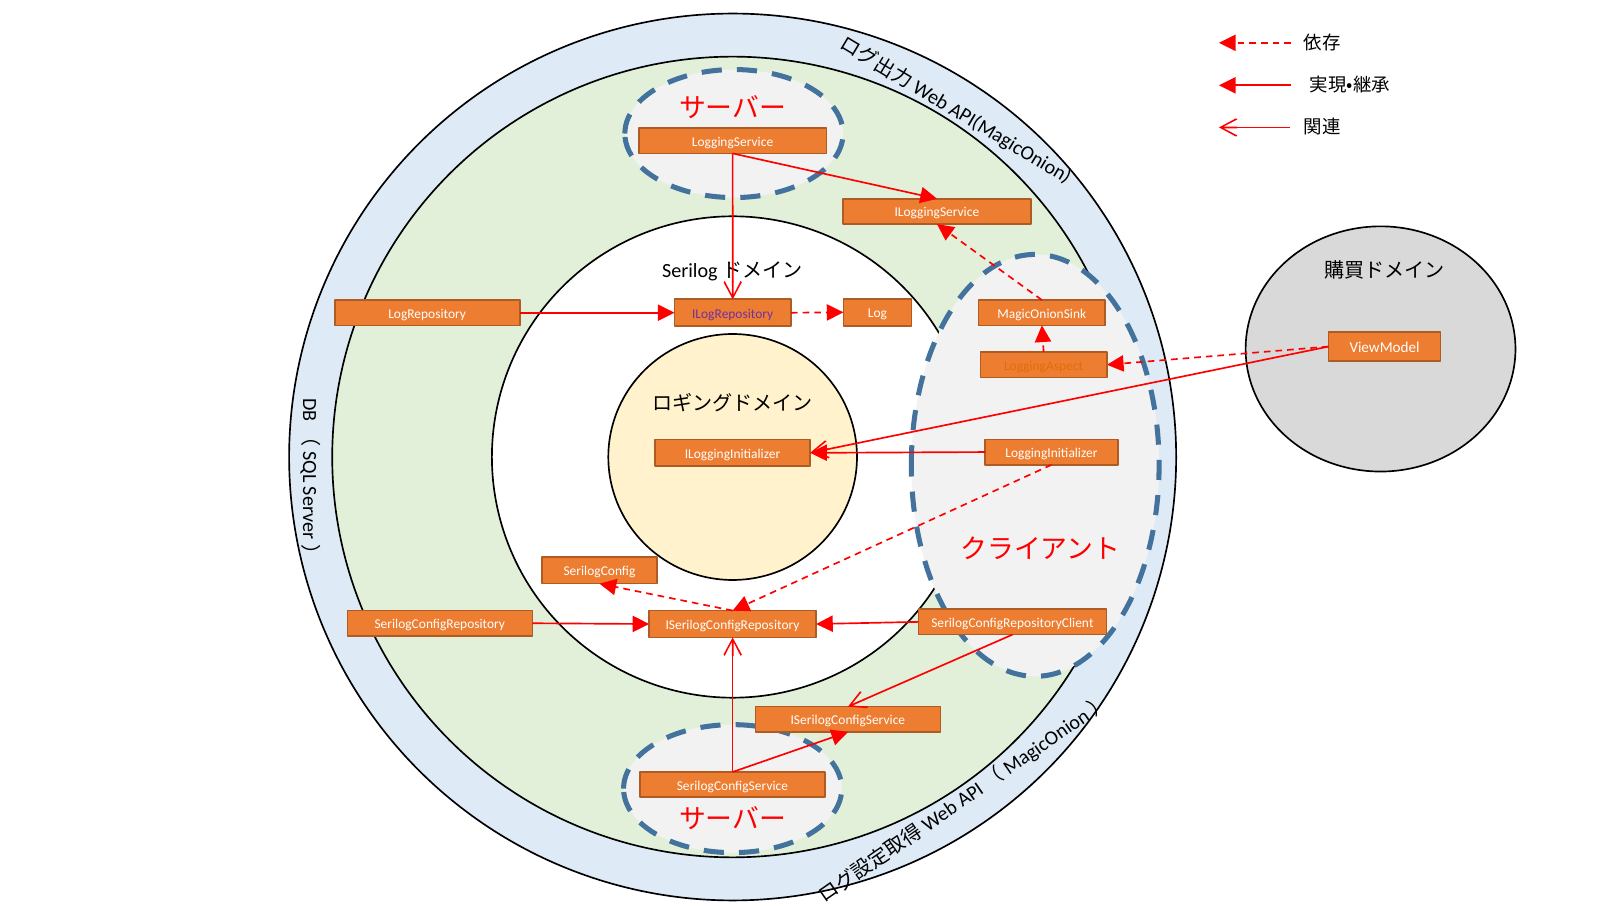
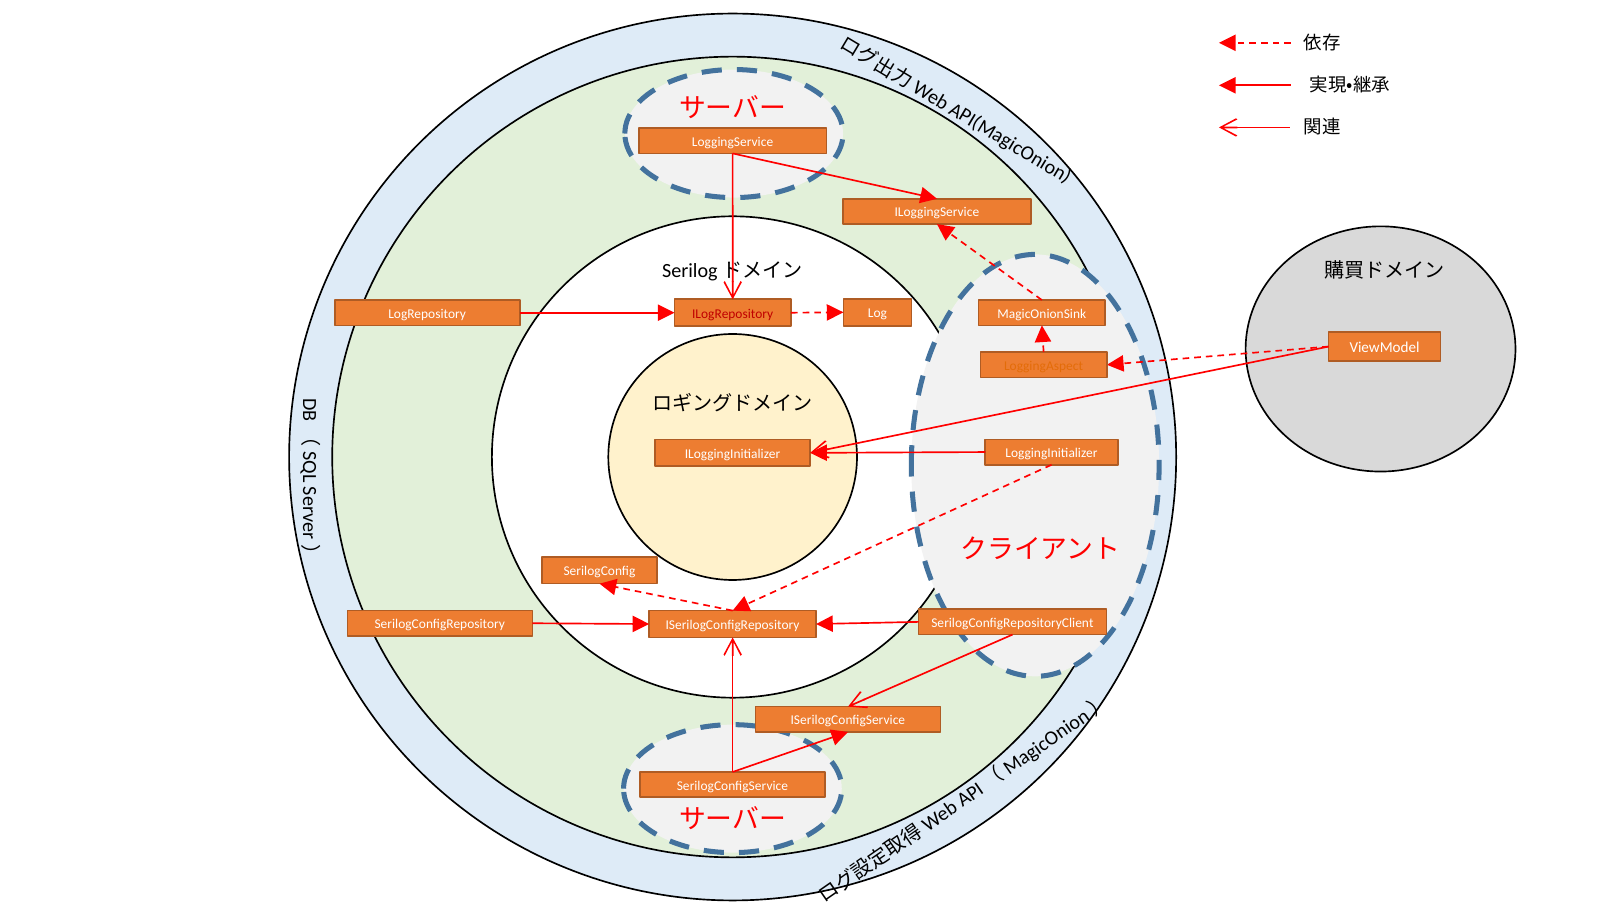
ILogRepository colour: purple -> red
